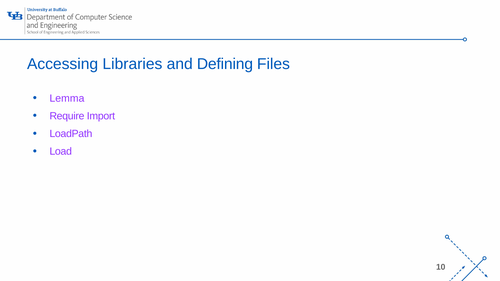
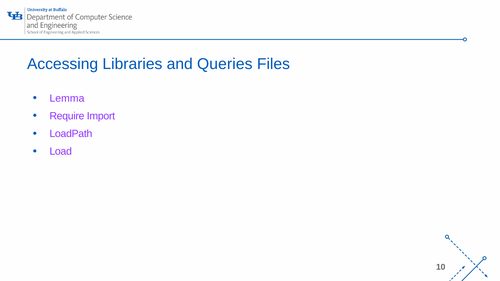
Defining: Defining -> Queries
